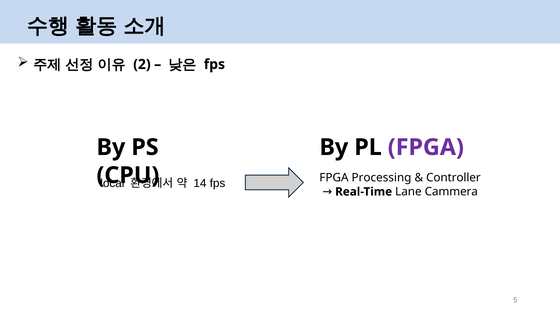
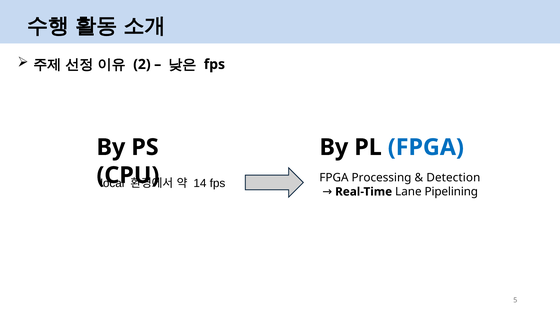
FPGA at (426, 147) colour: purple -> blue
Controller: Controller -> Detection
Cammera: Cammera -> Pipelining
